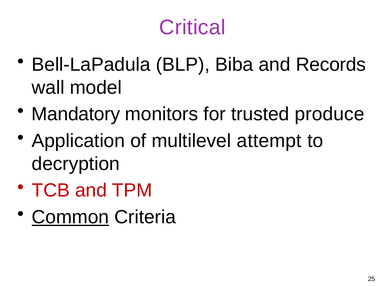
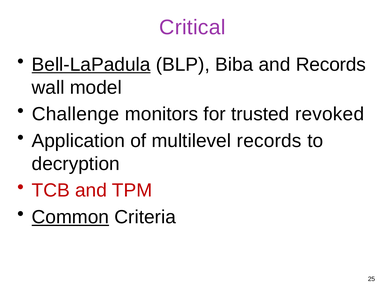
Bell-LaPadula underline: none -> present
Mandatory: Mandatory -> Challenge
produce: produce -> revoked
multilevel attempt: attempt -> records
